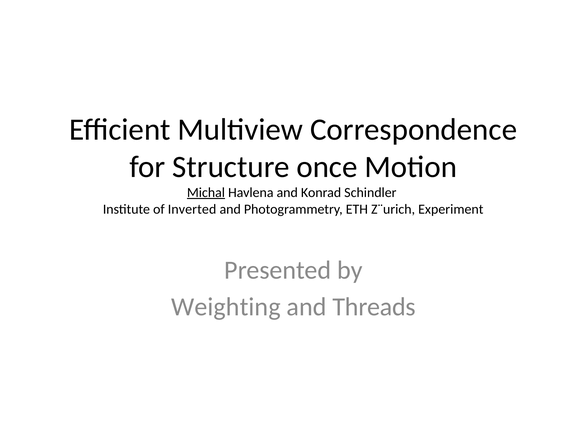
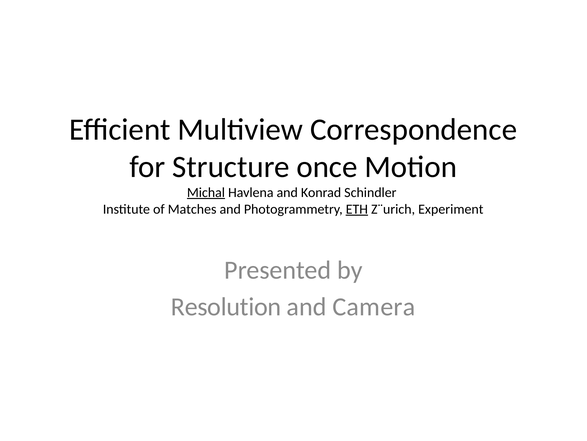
Inverted: Inverted -> Matches
ETH underline: none -> present
Weighting: Weighting -> Resolution
Threads: Threads -> Camera
